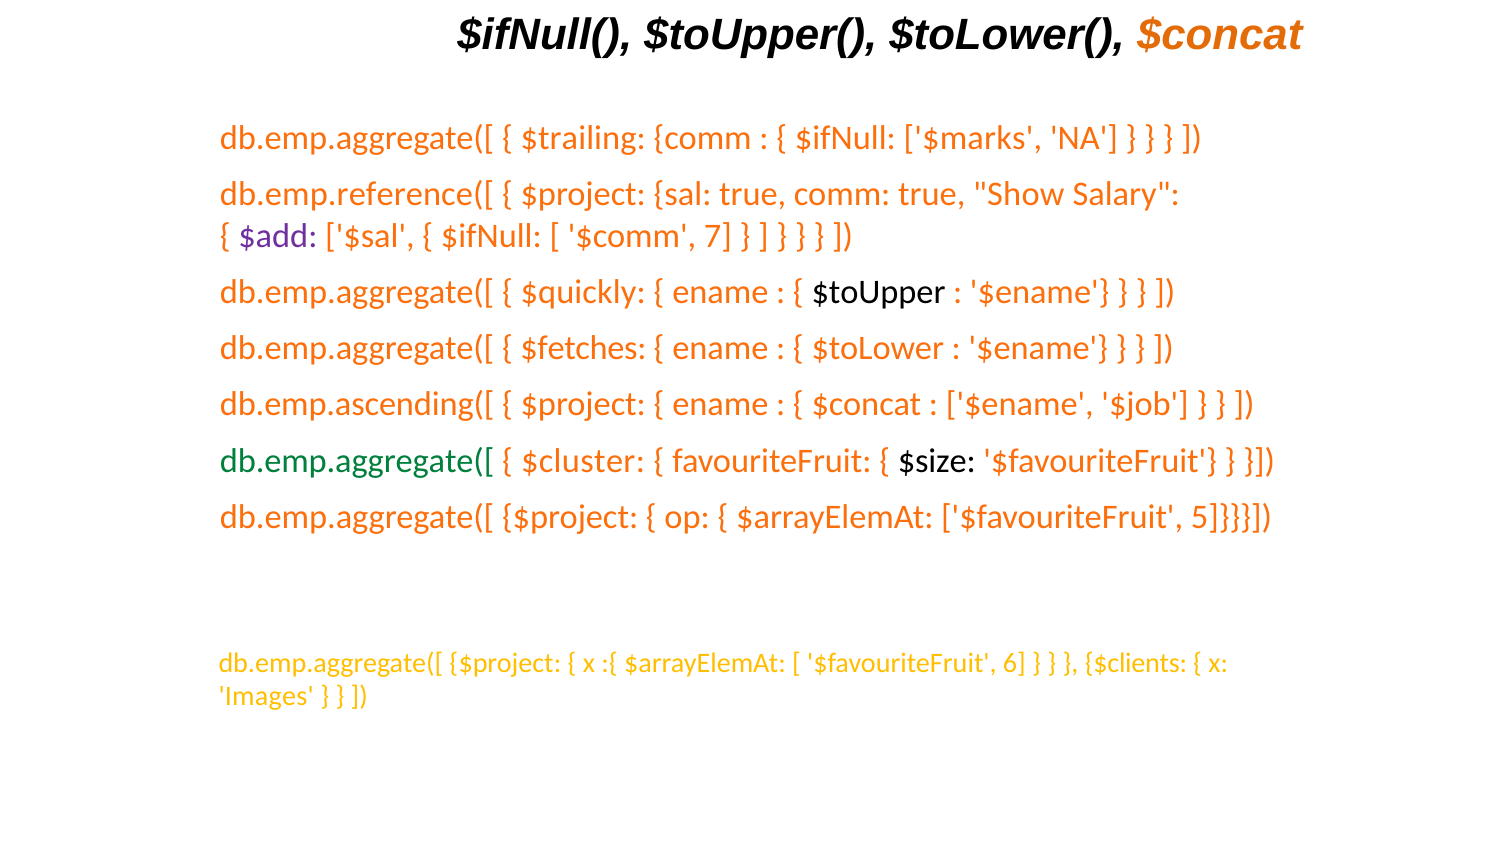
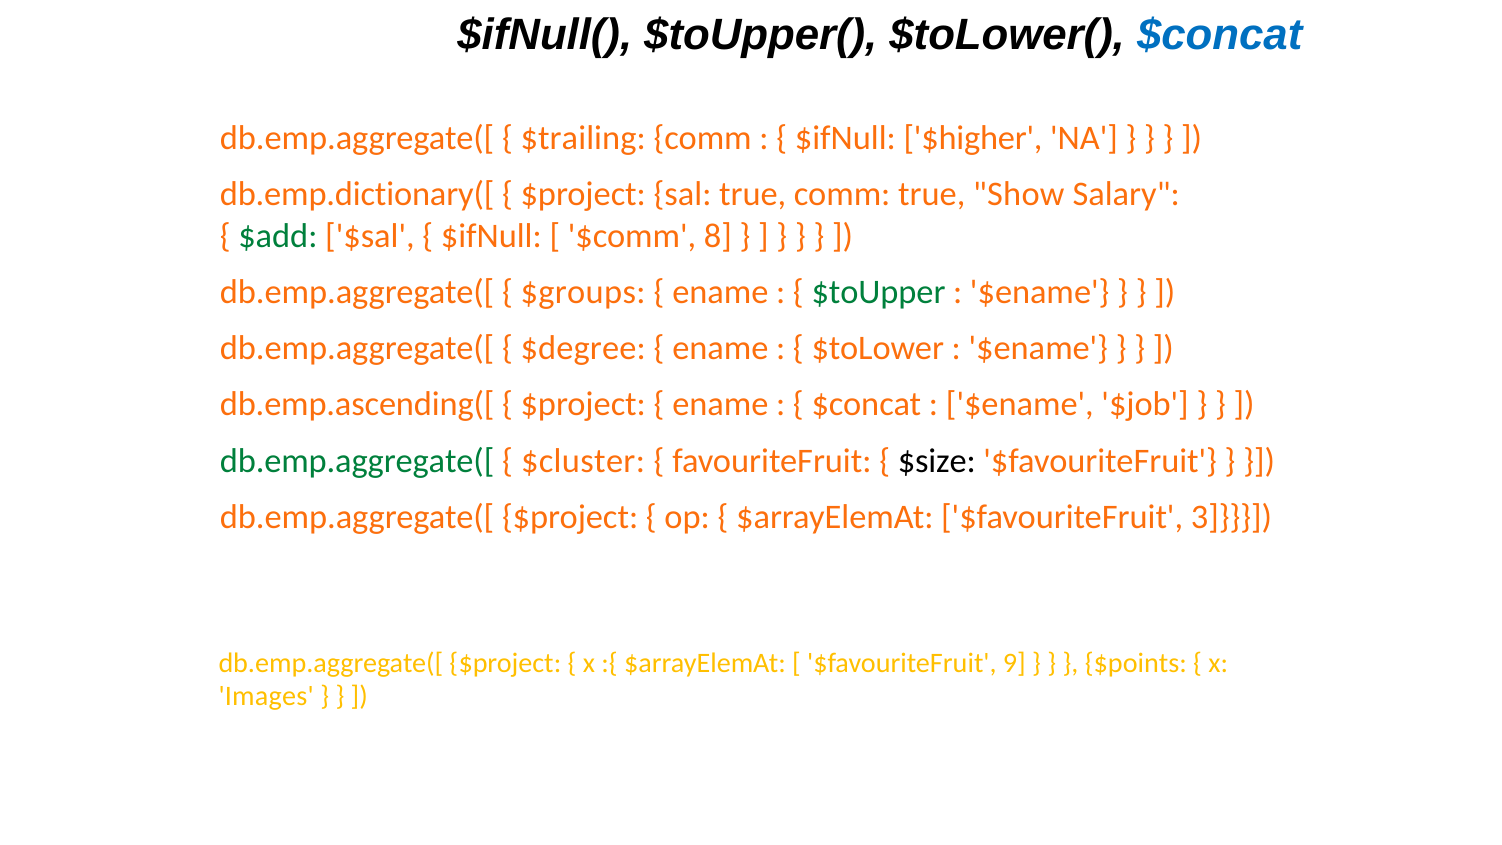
$concat at (1220, 35) colour: orange -> blue
$marks: $marks -> $higher
db.emp.reference([: db.emp.reference([ -> db.emp.dictionary([
$add colour: purple -> green
7: 7 -> 8
$quickly: $quickly -> $groups
$toUpper colour: black -> green
$fetches: $fetches -> $degree
5: 5 -> 3
6: 6 -> 9
$clients: $clients -> $points
